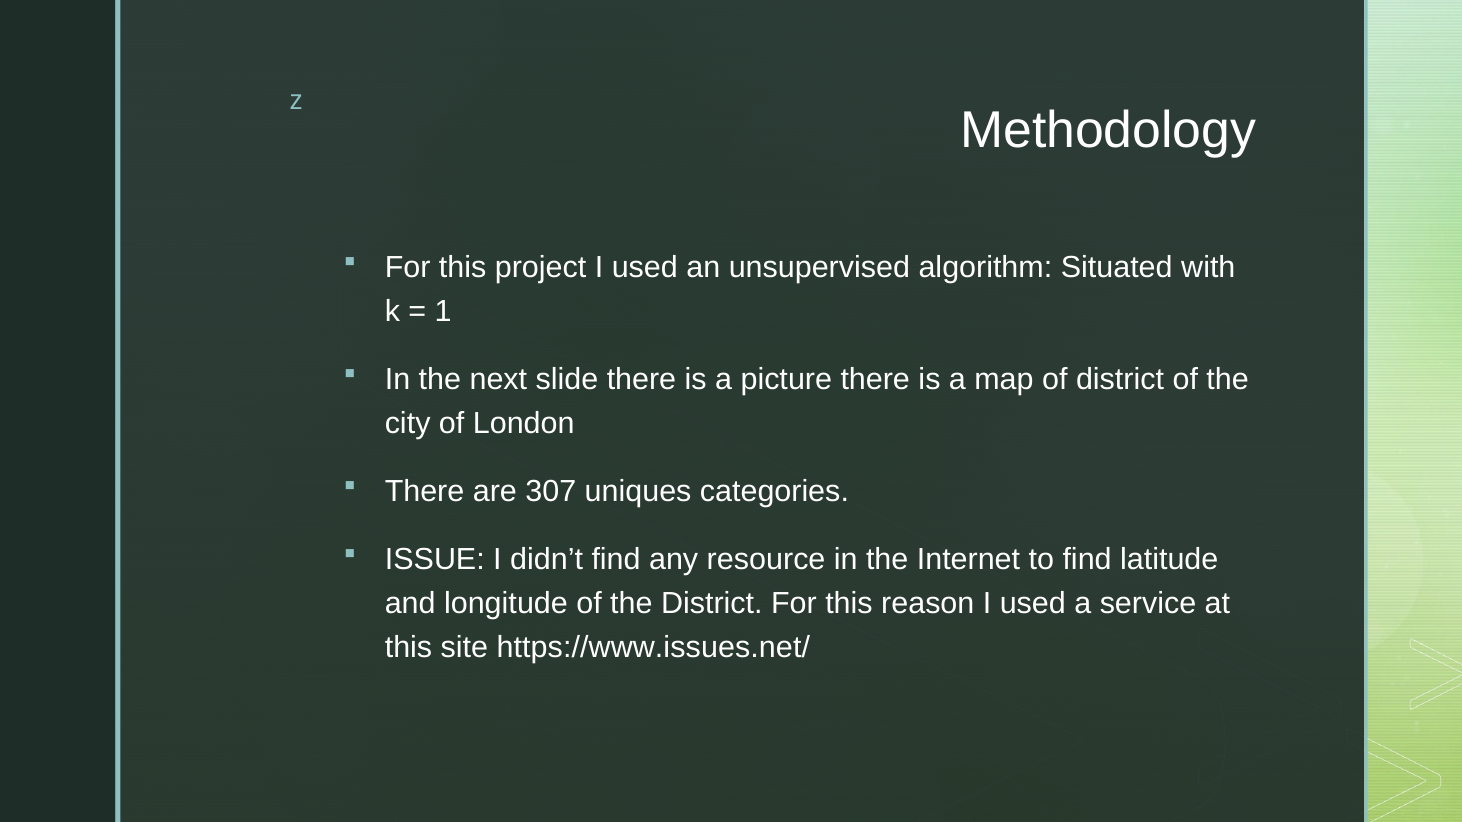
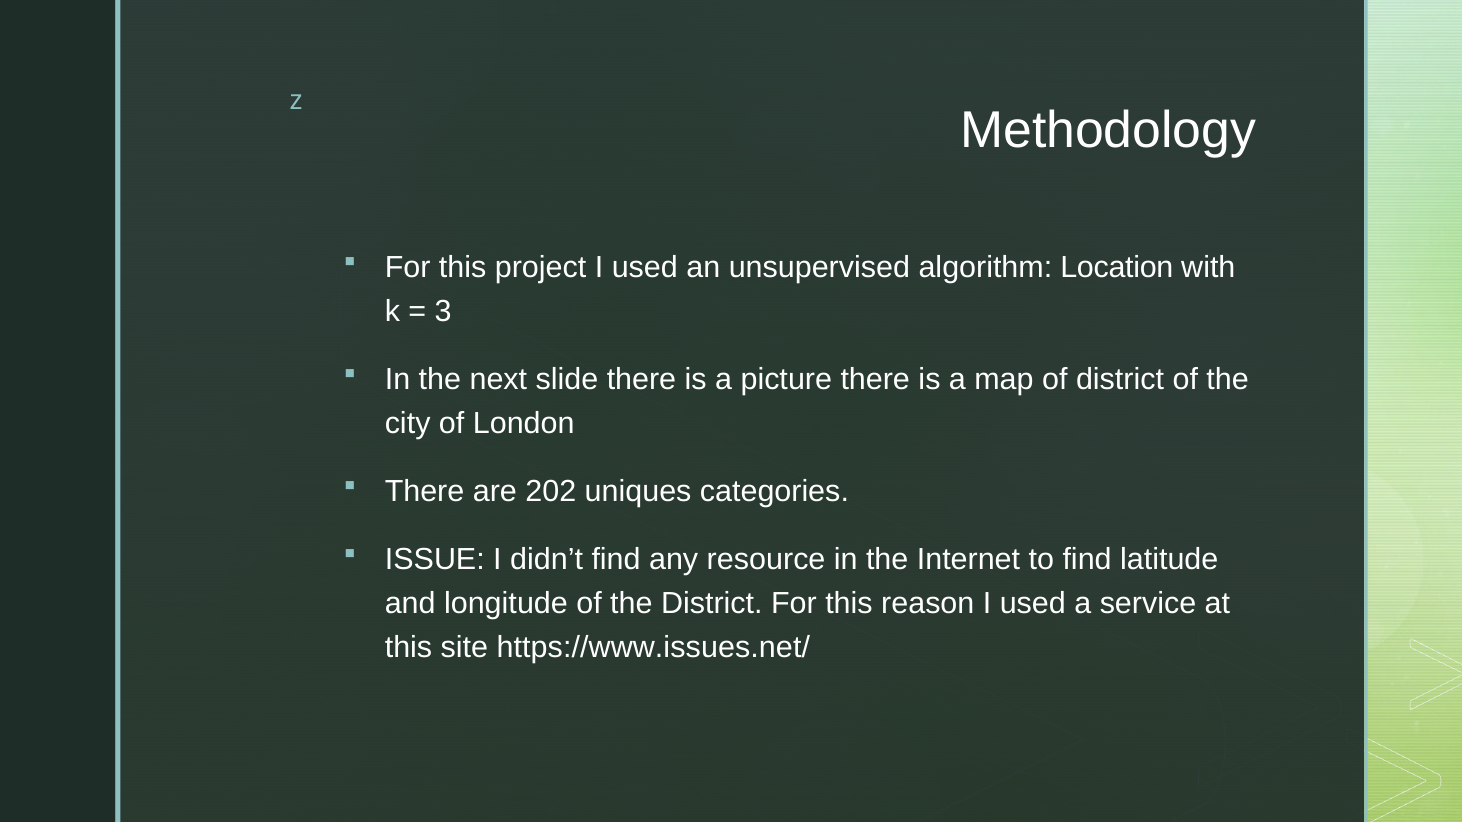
Situated: Situated -> Location
1: 1 -> 3
307: 307 -> 202
